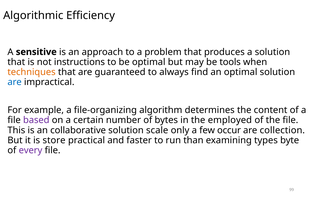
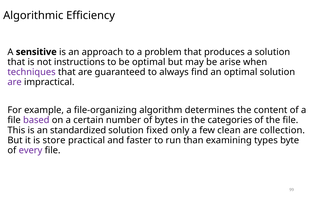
tools: tools -> arise
techniques colour: orange -> purple
are at (15, 82) colour: blue -> purple
employed: employed -> categories
collaborative: collaborative -> standardized
scale: scale -> fixed
occur: occur -> clean
